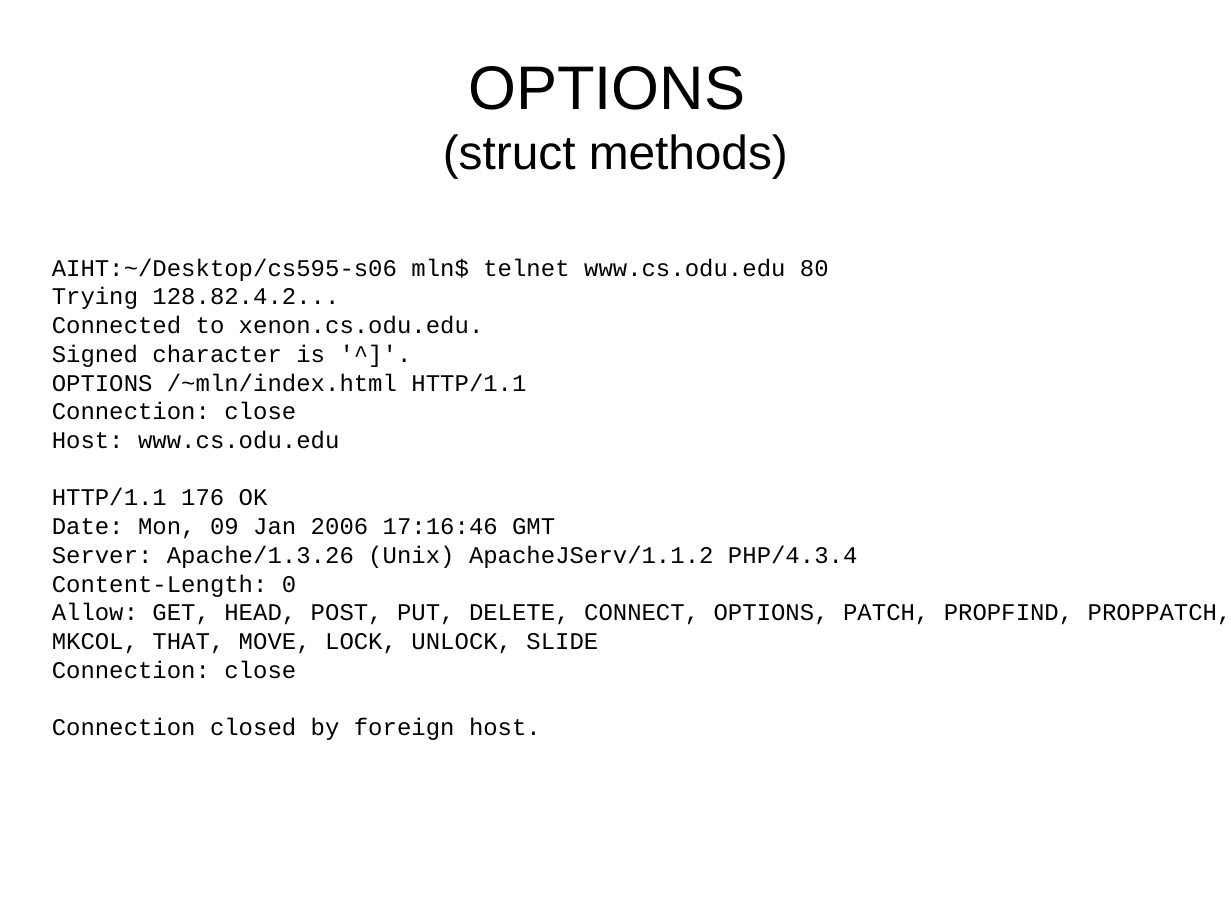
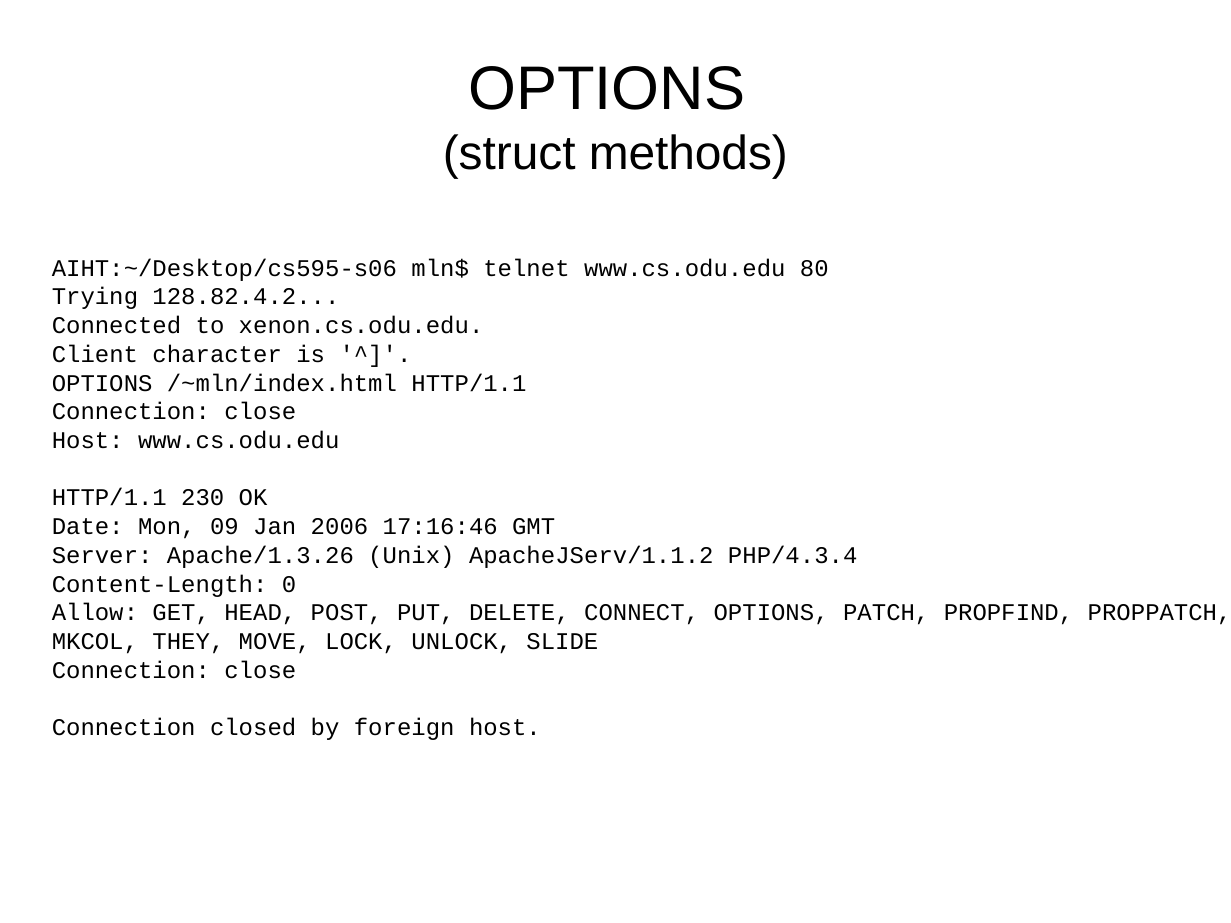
Signed: Signed -> Client
176: 176 -> 230
THAT: THAT -> THEY
